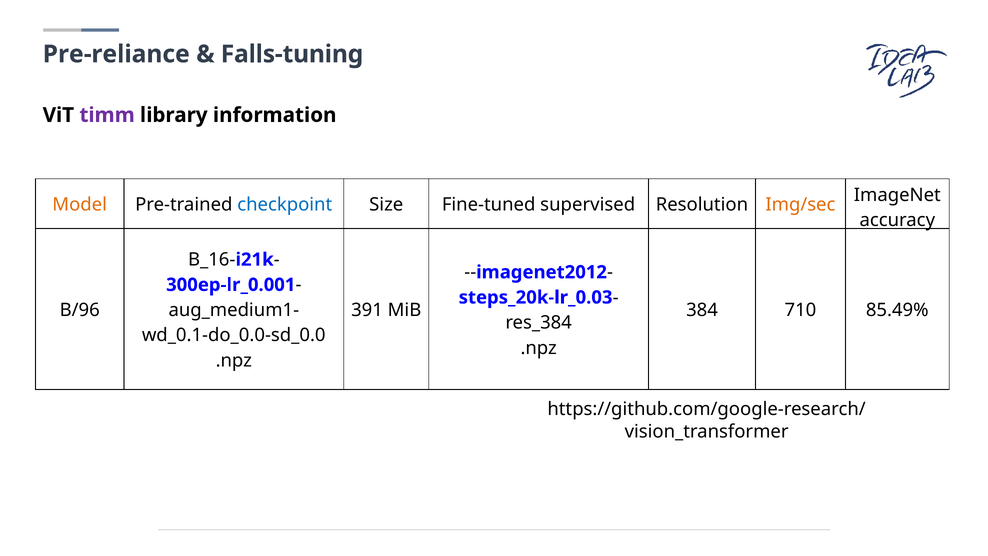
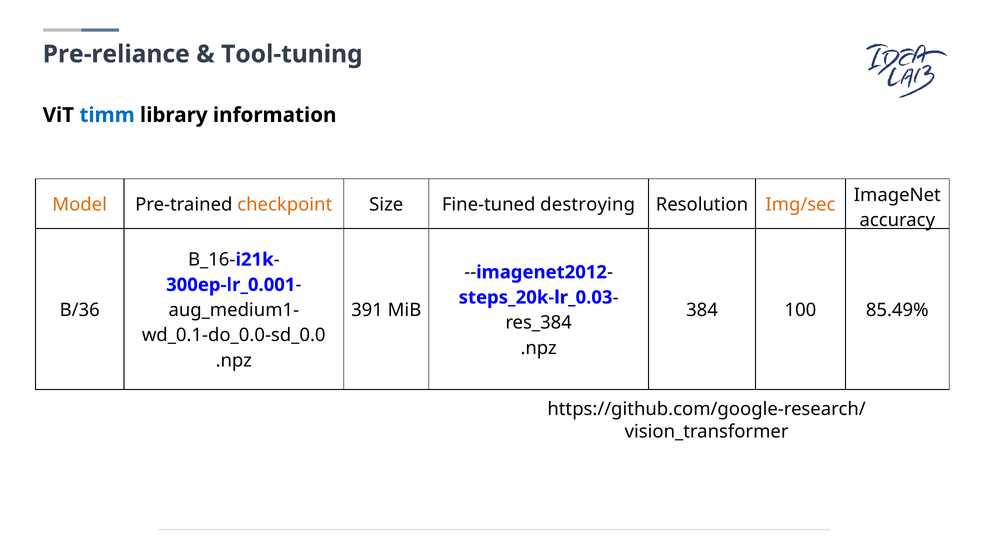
Falls-tuning: Falls-tuning -> Tool-tuning
timm colour: purple -> blue
checkpoint colour: blue -> orange
supervised: supervised -> destroying
B/96: B/96 -> B/36
710: 710 -> 100
